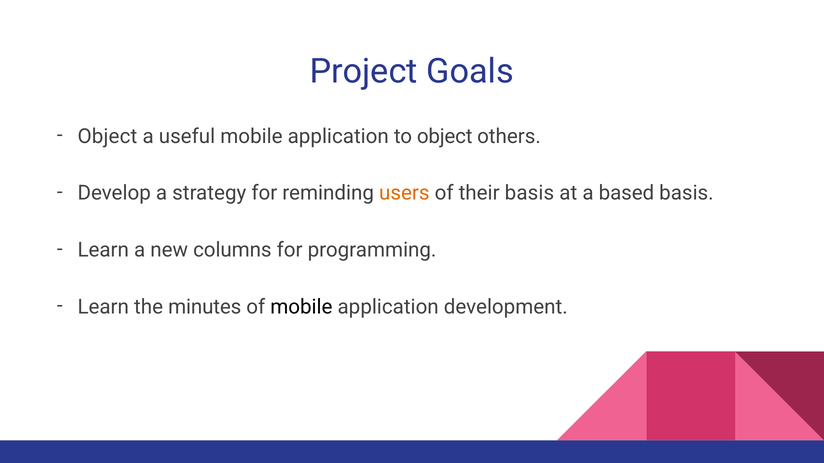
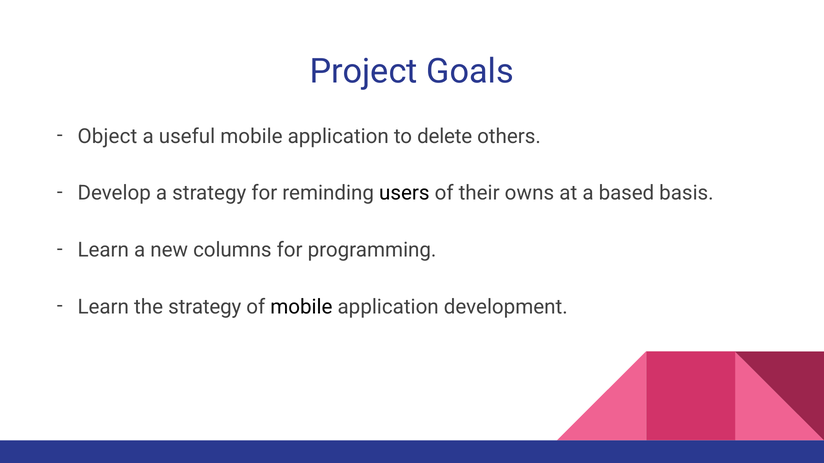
to object: object -> delete
users colour: orange -> black
their basis: basis -> owns
the minutes: minutes -> strategy
